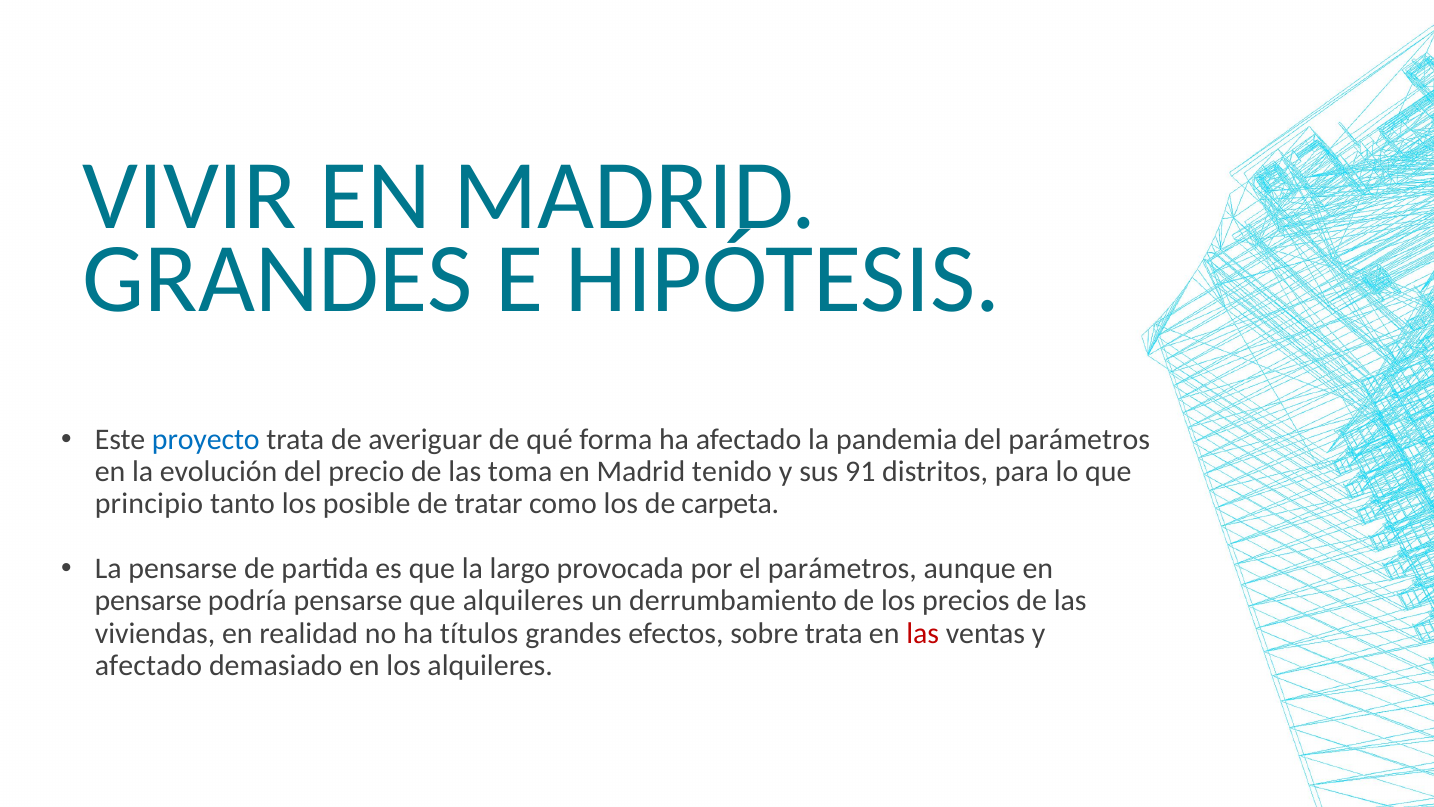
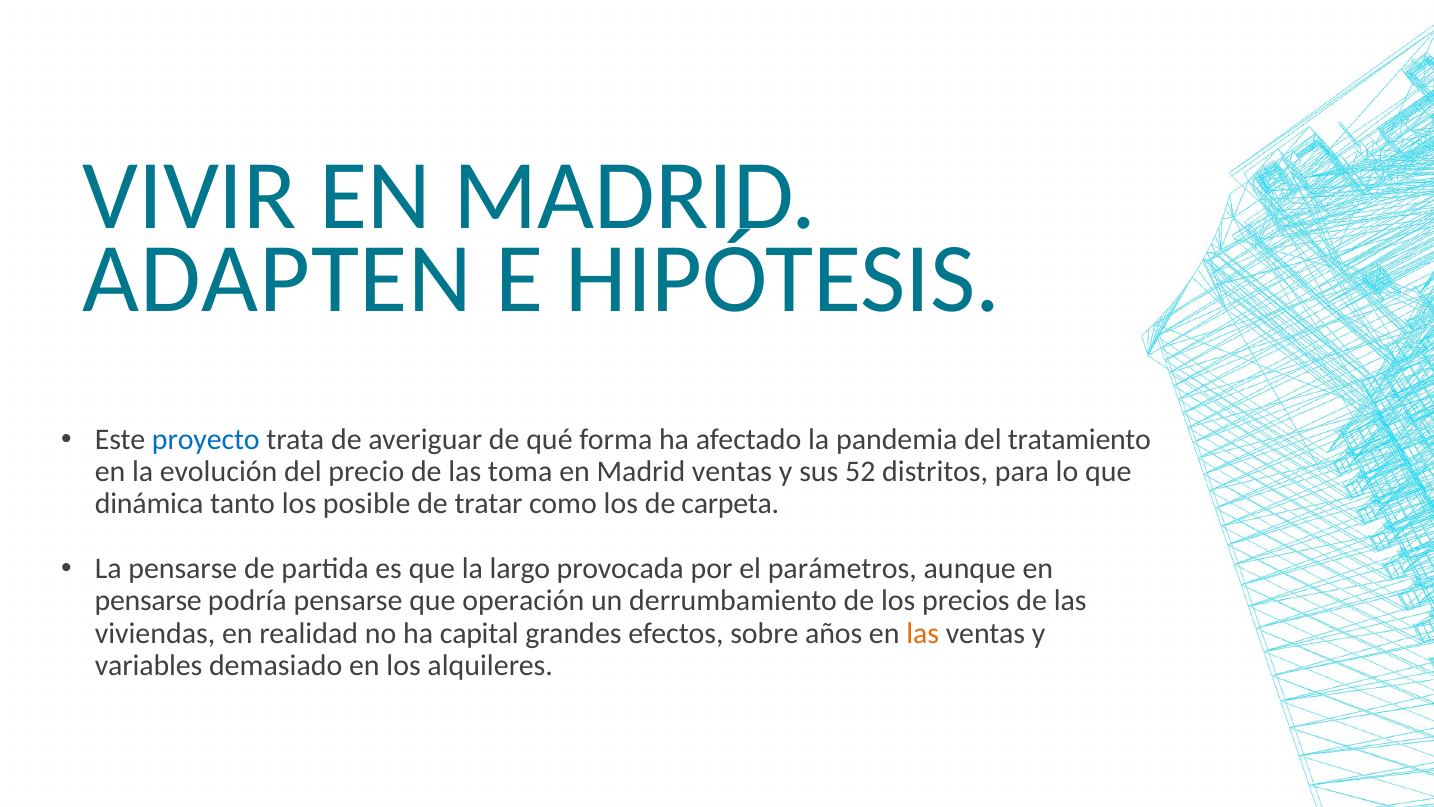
GRANDES at (278, 279): GRANDES -> ADAPTEN
del parámetros: parámetros -> tratamiento
Madrid tenido: tenido -> ventas
91: 91 -> 52
principio: principio -> dinámica
que alquileres: alquileres -> operación
títulos: títulos -> capital
sobre trata: trata -> años
las at (923, 633) colour: red -> orange
afectado at (148, 665): afectado -> variables
